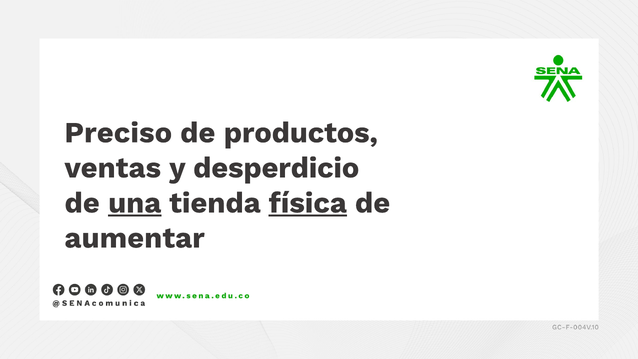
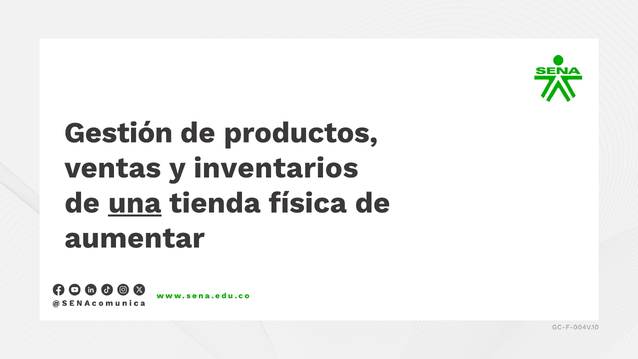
Preciso: Preciso -> Gestión
desperdicio: desperdicio -> inventarios
física underline: present -> none
